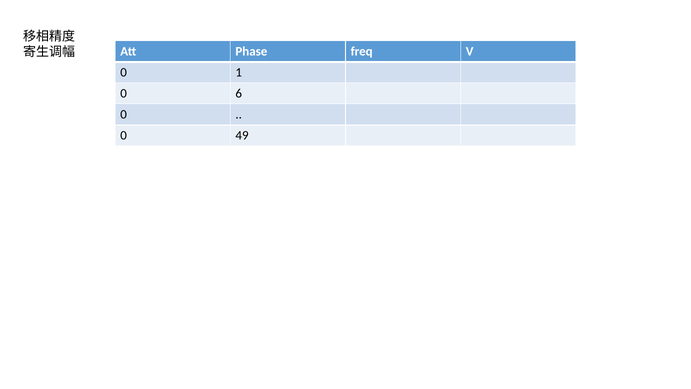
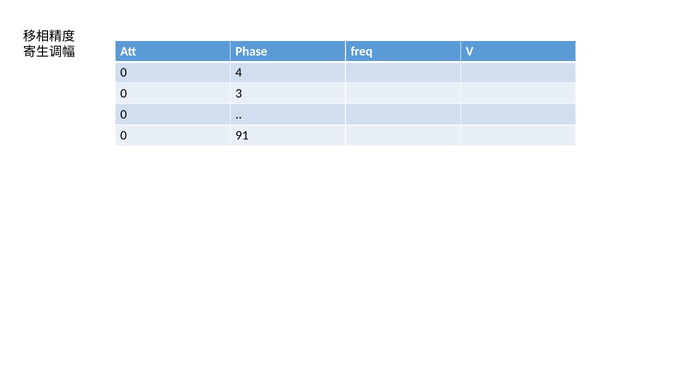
1: 1 -> 4
6: 6 -> 3
49: 49 -> 91
